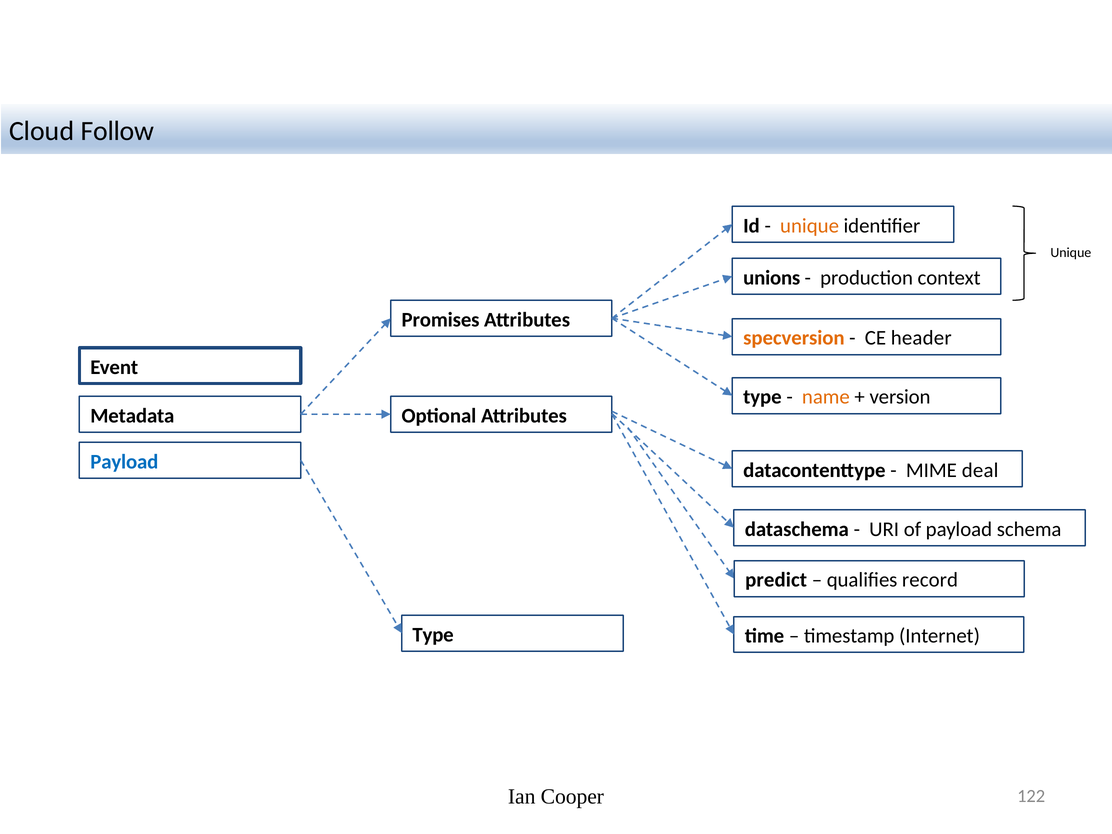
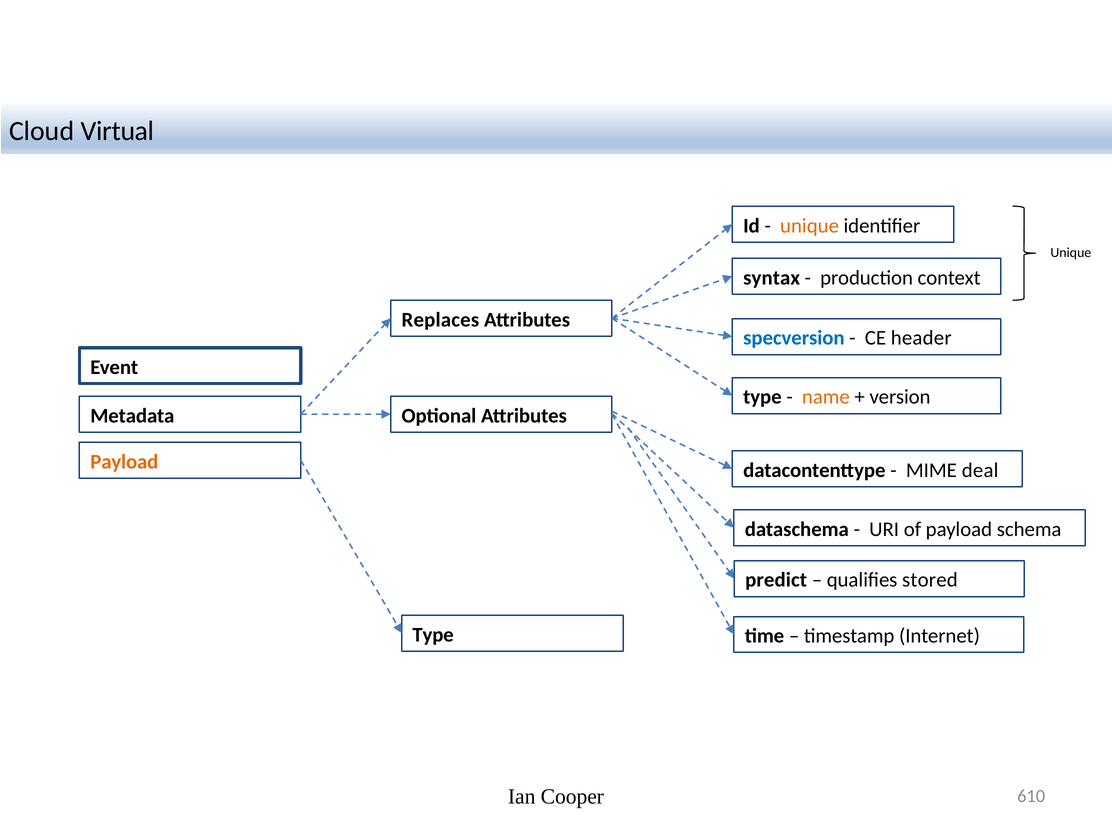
Follow: Follow -> Virtual
unions: unions -> syntax
Promises: Promises -> Replaces
specversion colour: orange -> blue
Payload at (124, 462) colour: blue -> orange
record: record -> stored
122: 122 -> 610
